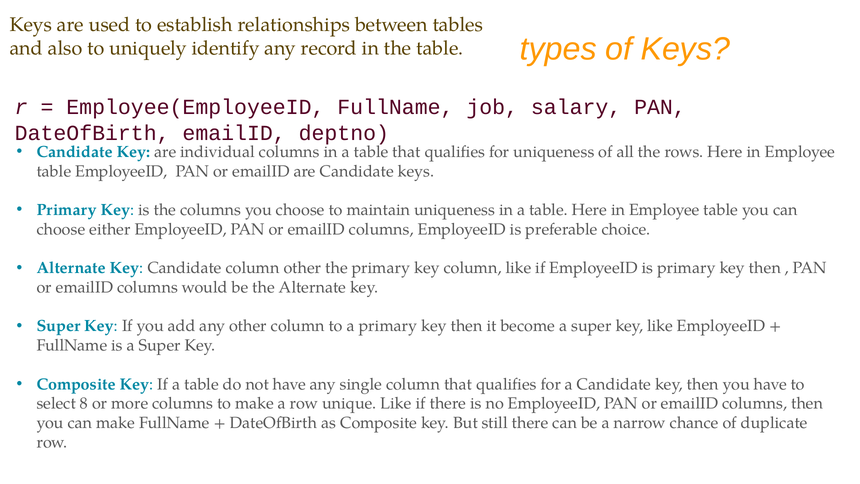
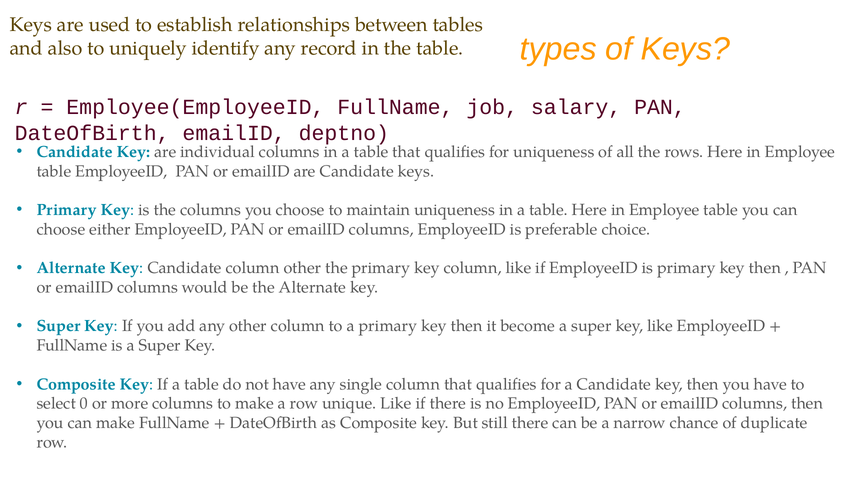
8: 8 -> 0
